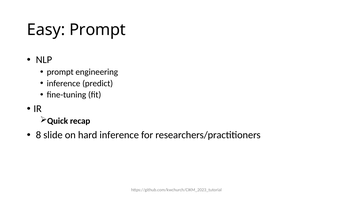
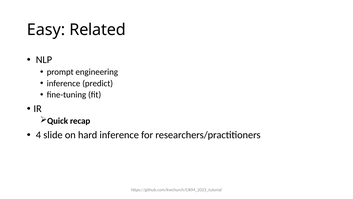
Easy Prompt: Prompt -> Related
8: 8 -> 4
